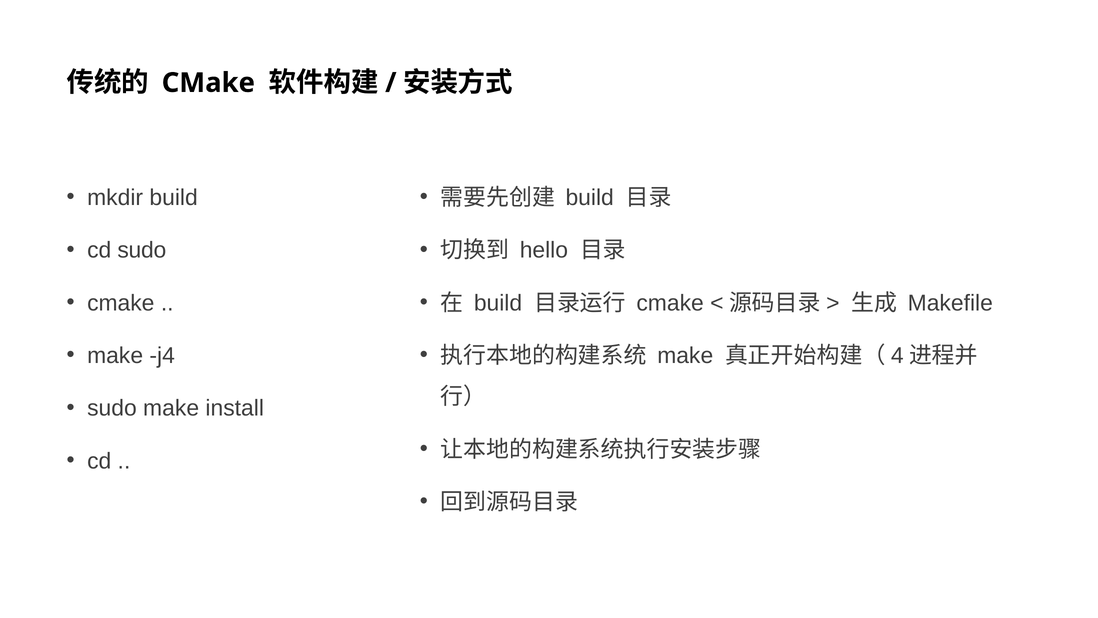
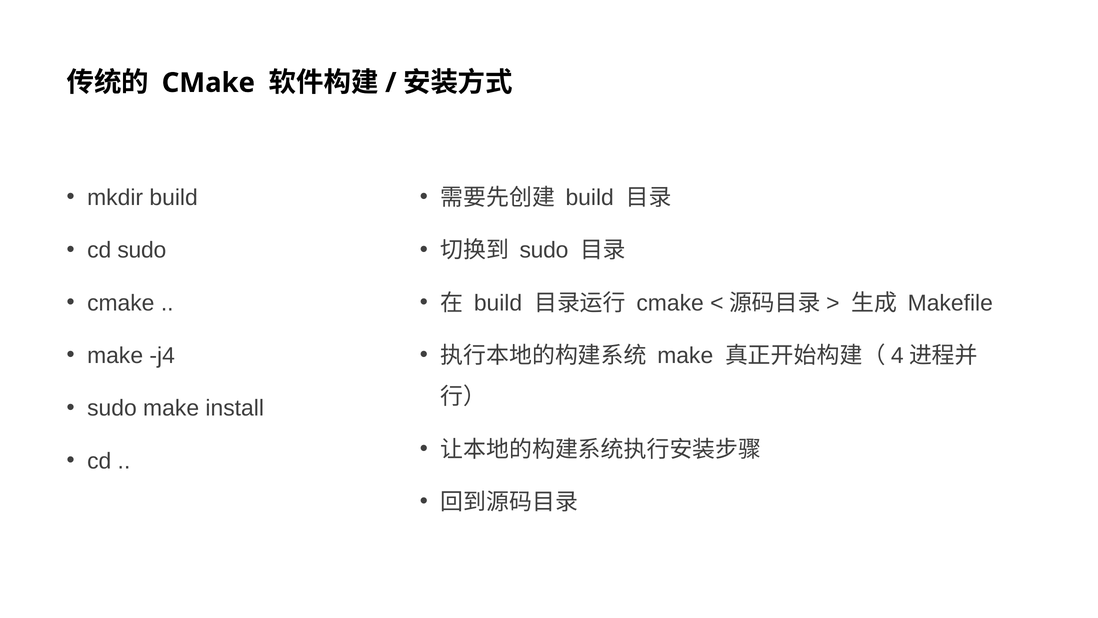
hello at (544, 250): hello -> sudo
